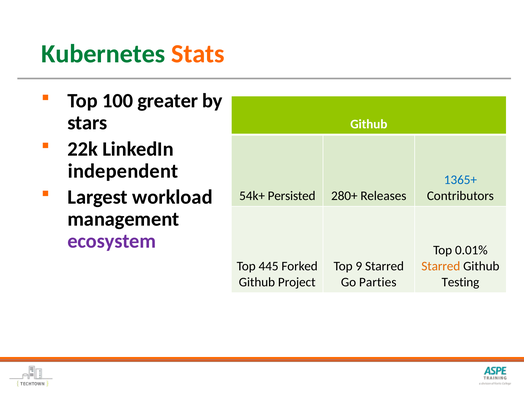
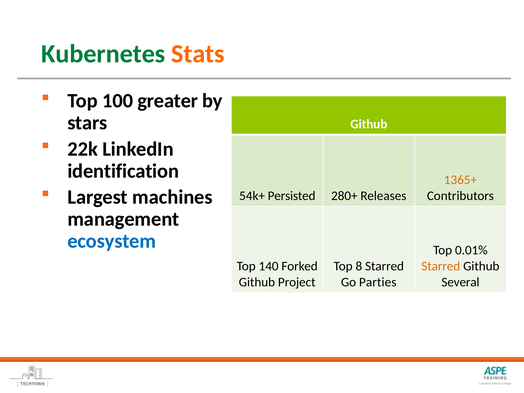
independent: independent -> identification
1365+ colour: blue -> orange
workload: workload -> machines
ecosystem colour: purple -> blue
445: 445 -> 140
9: 9 -> 8
Testing: Testing -> Several
